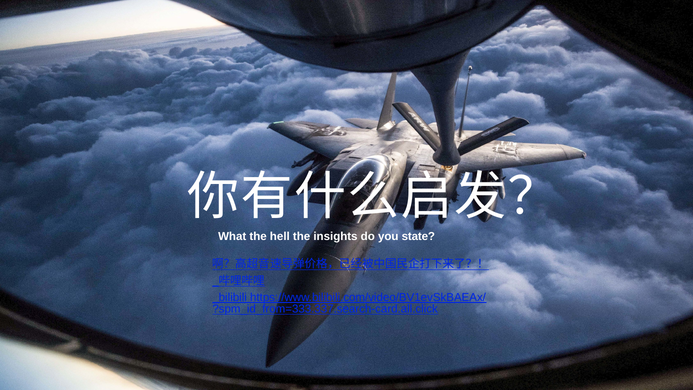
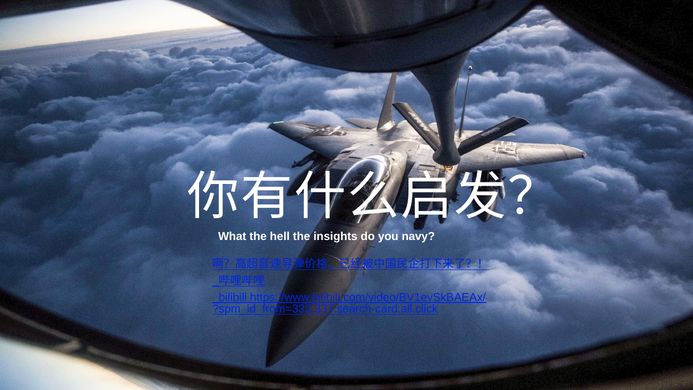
state: state -> navy
